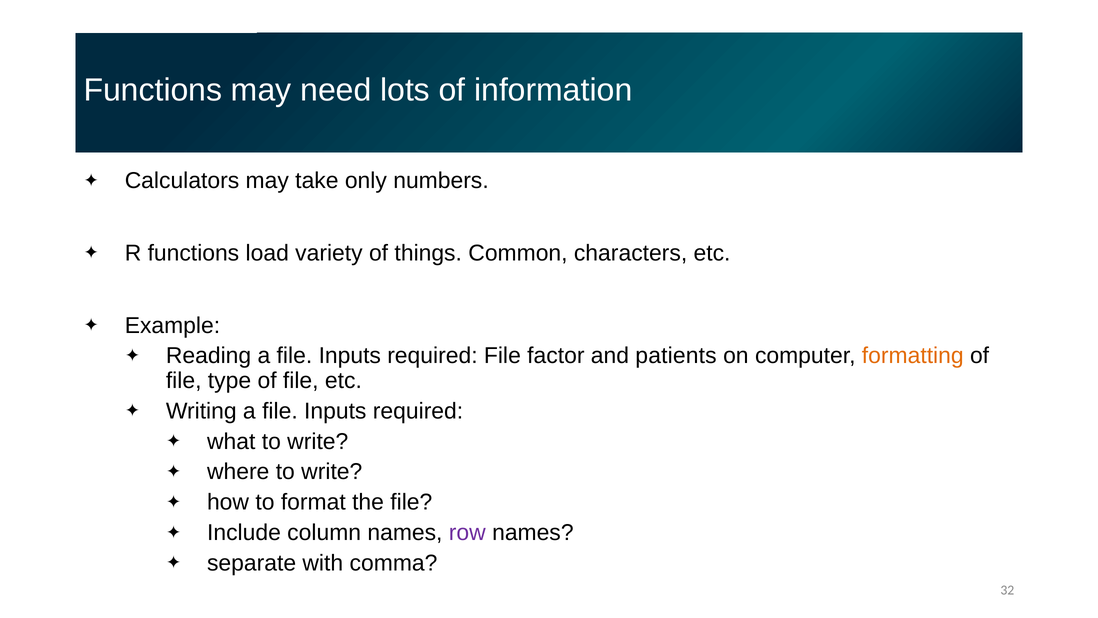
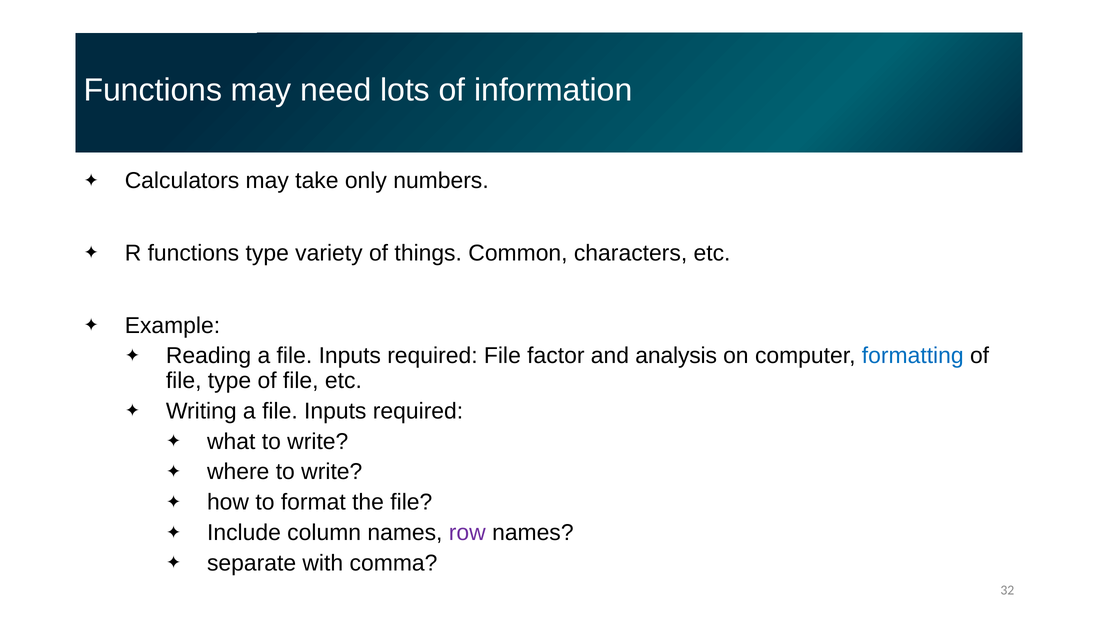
functions load: load -> type
patients: patients -> analysis
formatting colour: orange -> blue
